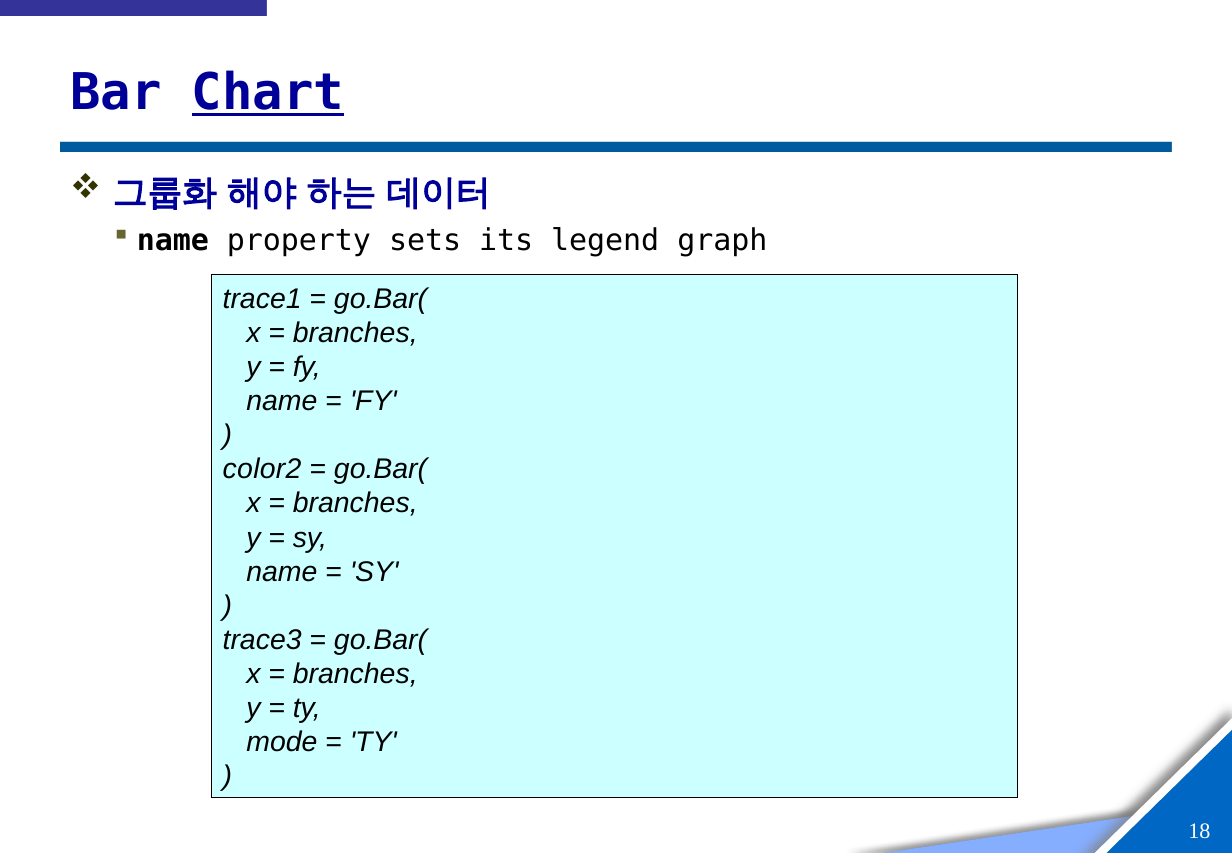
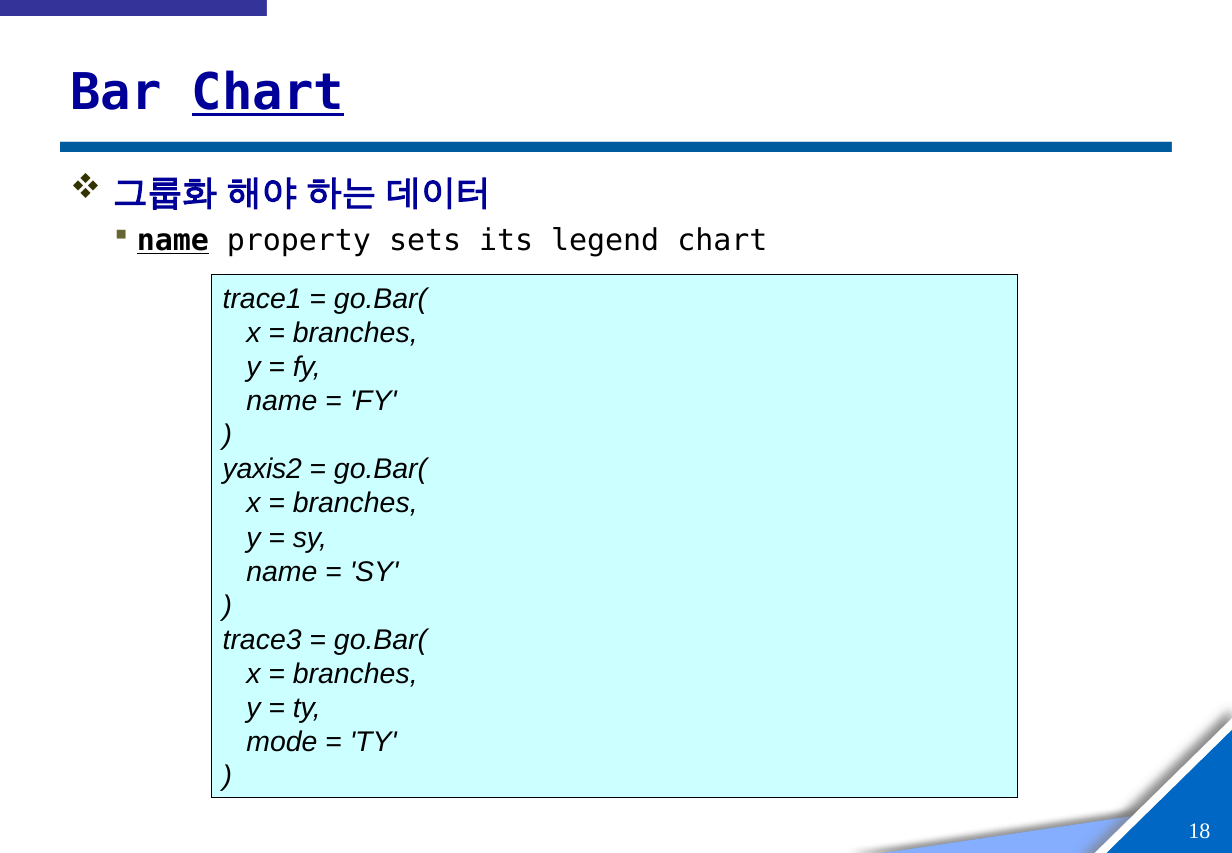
name at (173, 241) underline: none -> present
legend graph: graph -> chart
color2: color2 -> yaxis2
